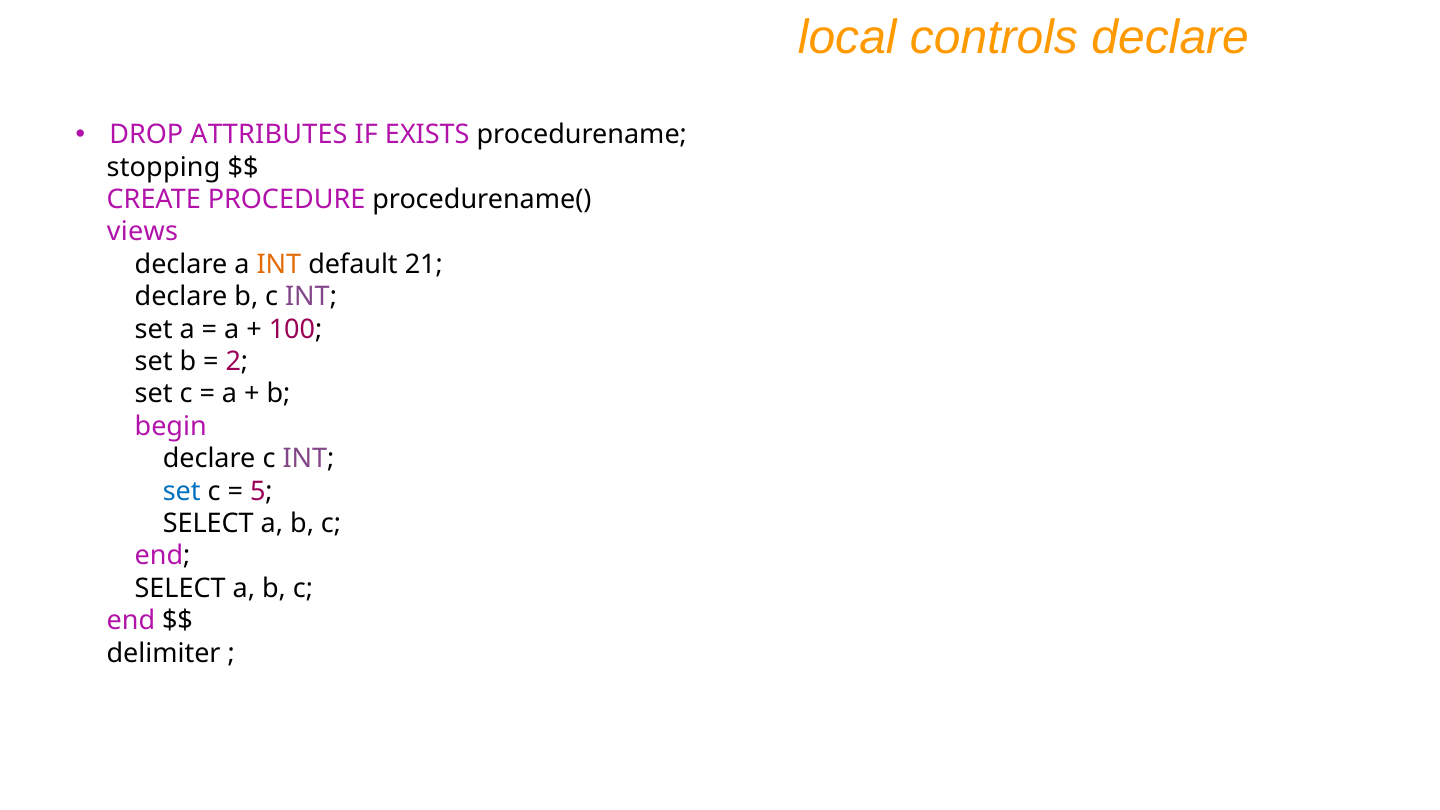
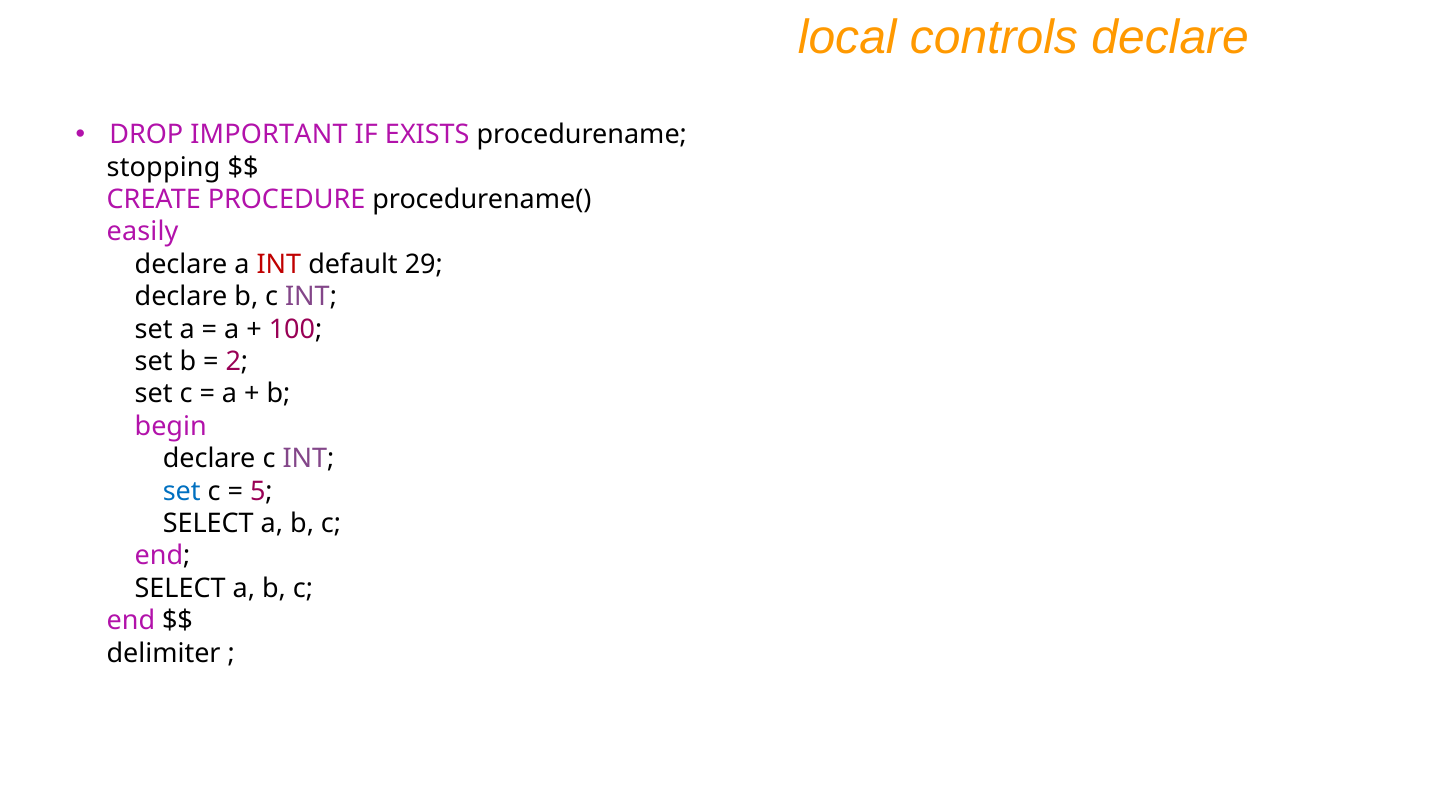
ATTRIBUTES: ATTRIBUTES -> IMPORTANT
views: views -> easily
INT at (279, 264) colour: orange -> red
21: 21 -> 29
